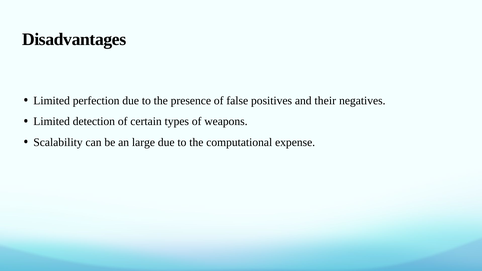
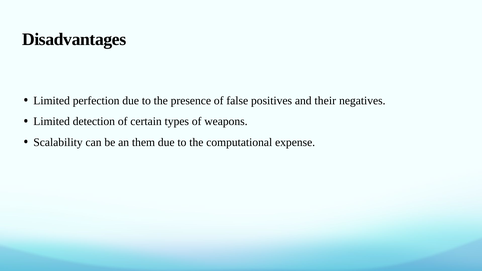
large: large -> them
